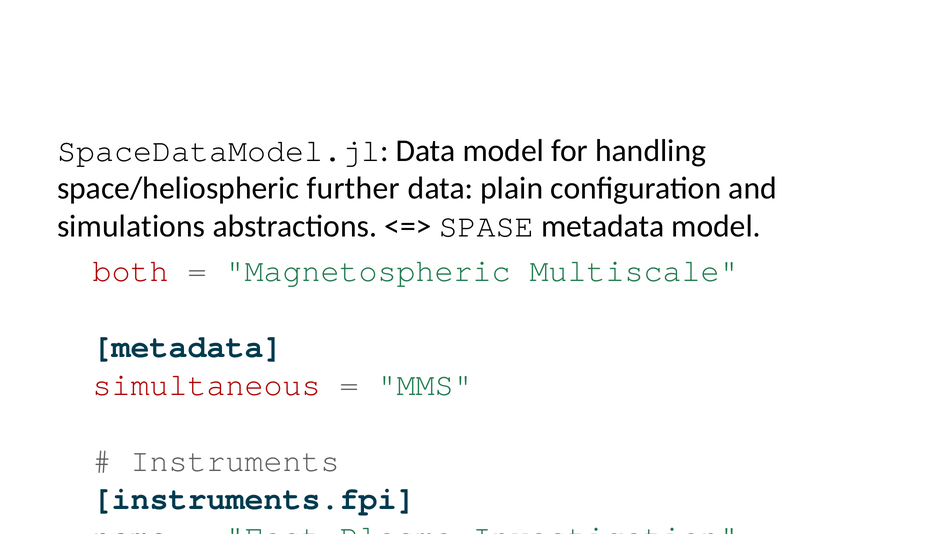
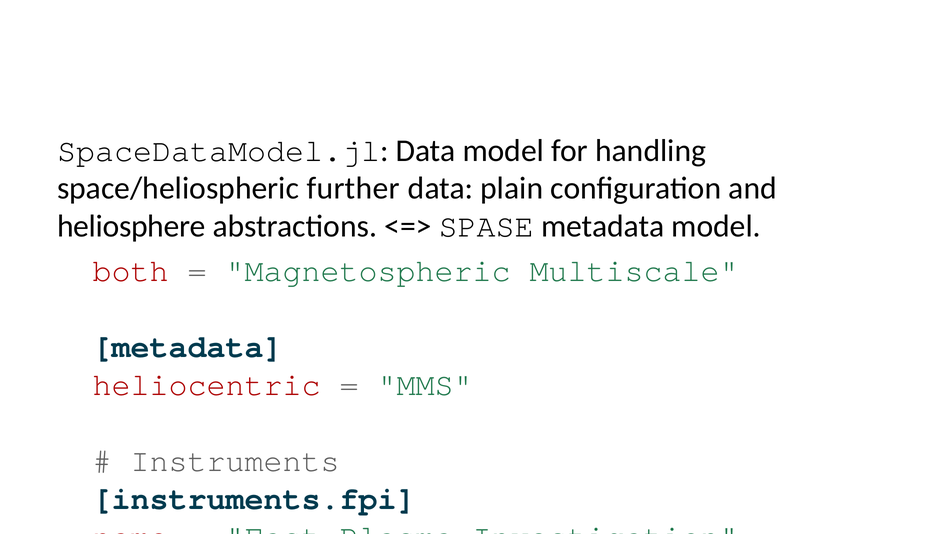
simulations: simulations -> heliosphere
simultaneous: simultaneous -> heliocentric
